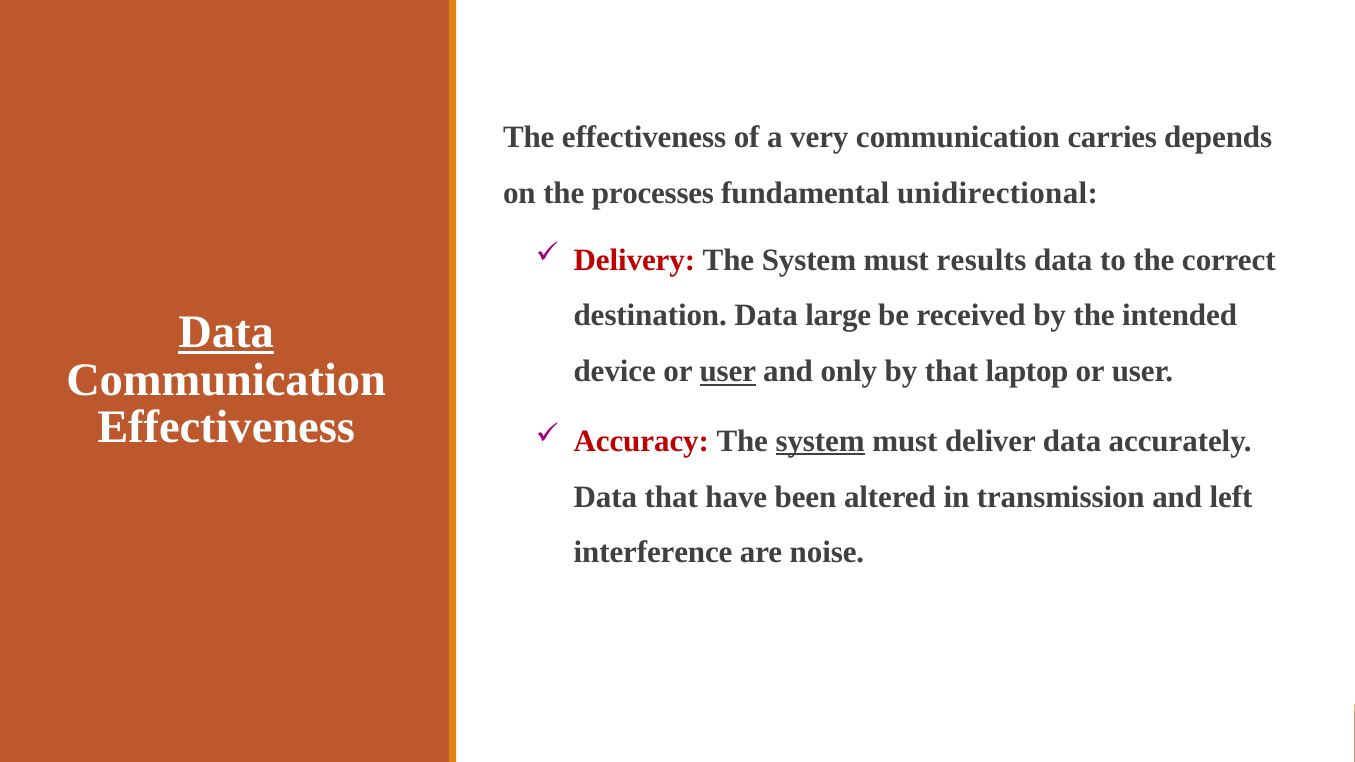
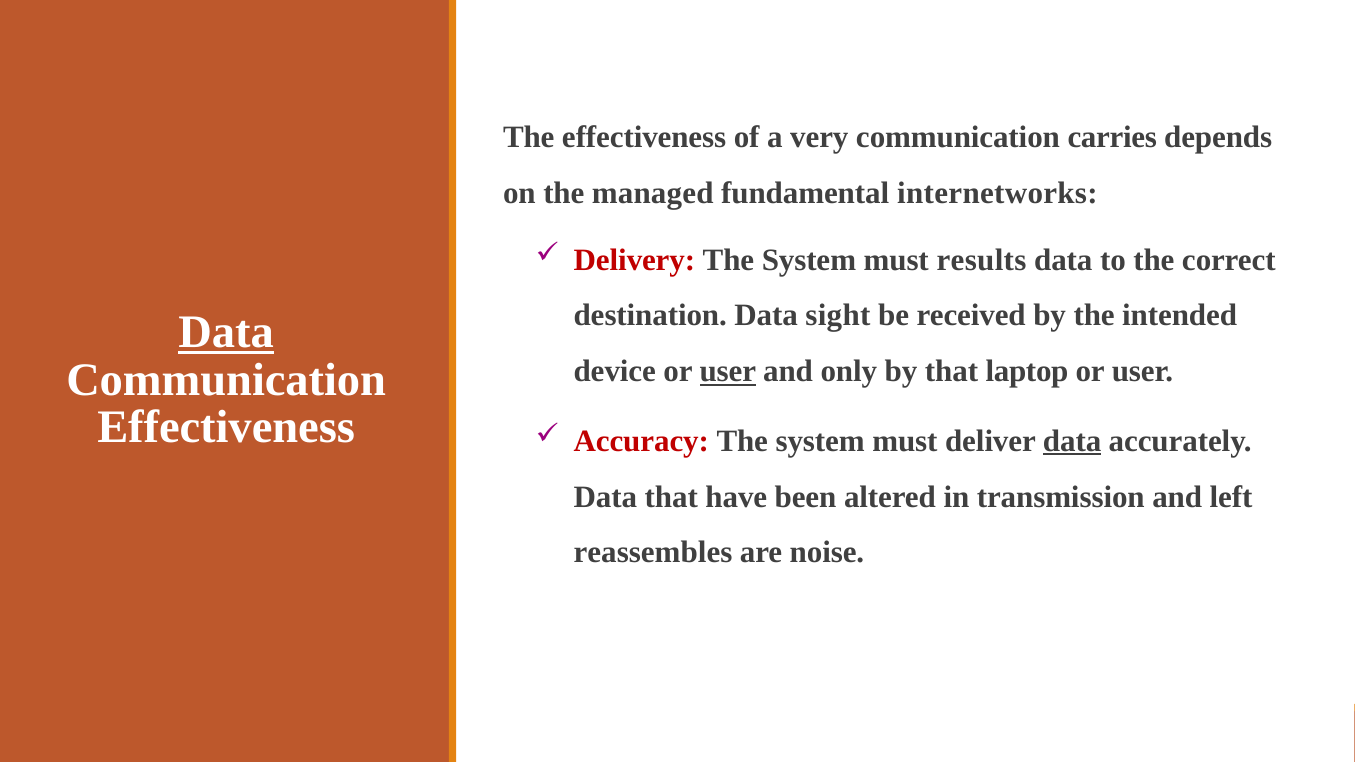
processes: processes -> managed
unidirectional: unidirectional -> internetworks
large: large -> sight
system at (820, 441) underline: present -> none
data at (1072, 441) underline: none -> present
interference: interference -> reassembles
